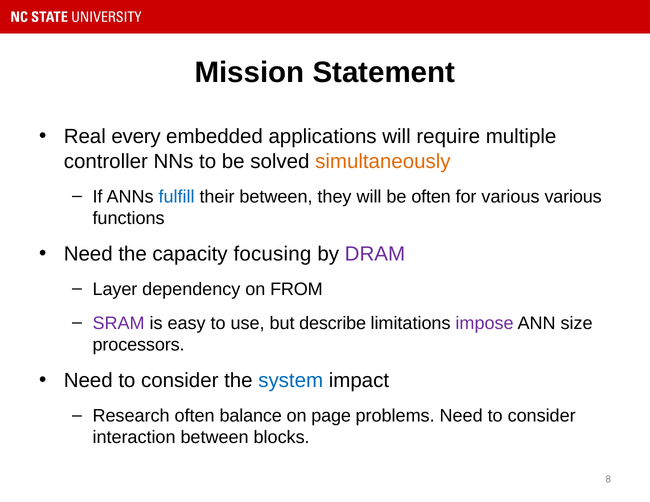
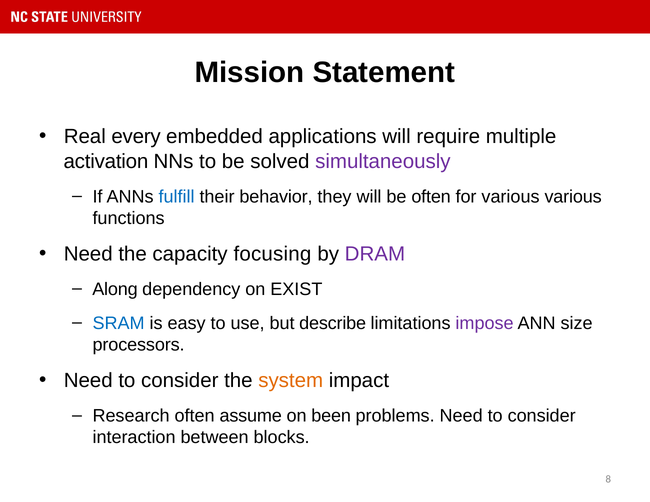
controller: controller -> activation
simultaneously colour: orange -> purple
their between: between -> behavior
Layer: Layer -> Along
FROM: FROM -> EXIST
SRAM colour: purple -> blue
system colour: blue -> orange
balance: balance -> assume
page: page -> been
